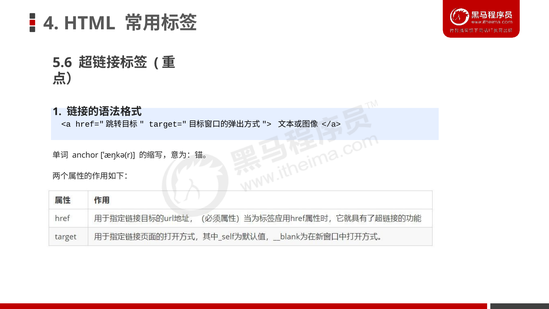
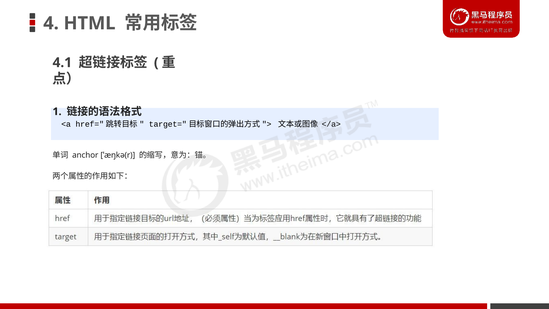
5.6: 5.6 -> 4.1
